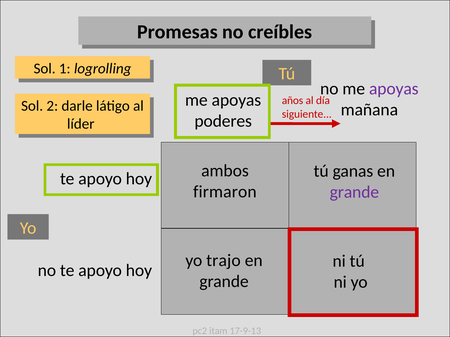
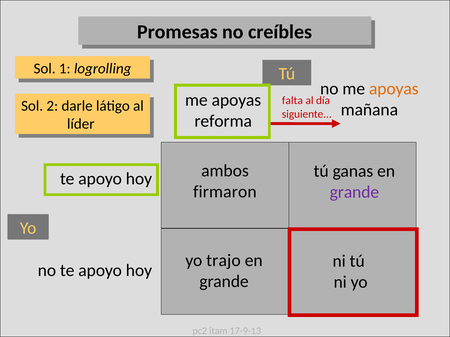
apoyas at (394, 89) colour: purple -> orange
años: años -> falta
poderes: poderes -> reforma
